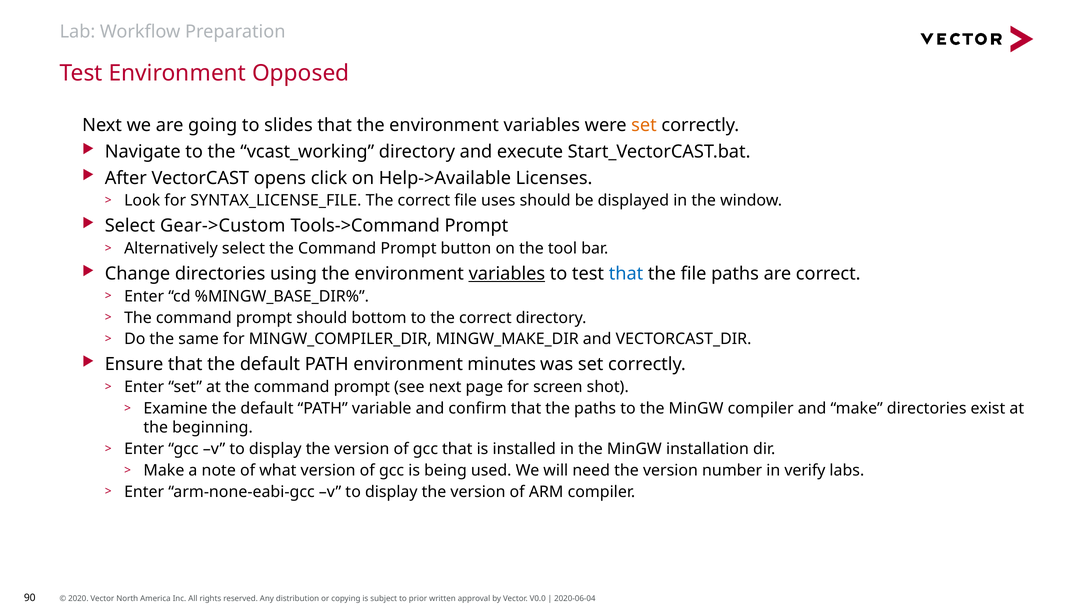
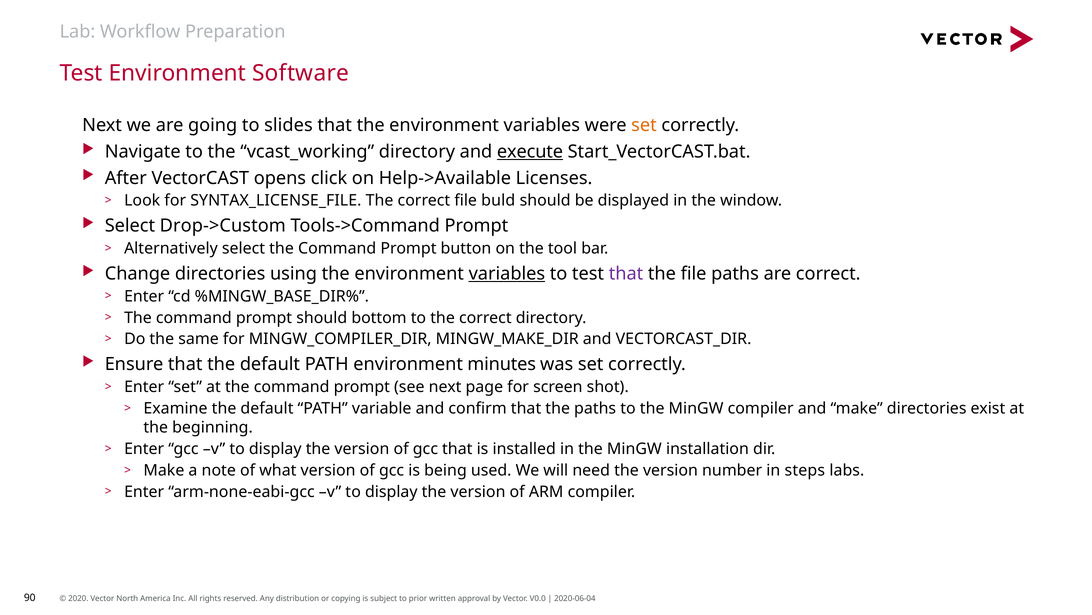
Opposed: Opposed -> Software
execute underline: none -> present
uses: uses -> buld
Gear->Custom: Gear->Custom -> Drop->Custom
that at (626, 273) colour: blue -> purple
verify: verify -> steps
